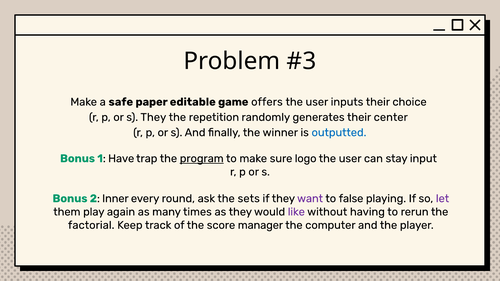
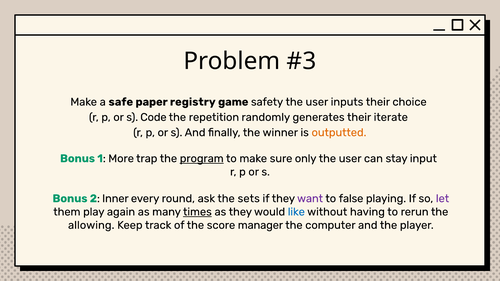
editable: editable -> registry
offers: offers -> safety
s They: They -> Code
center: center -> iterate
outputted colour: blue -> orange
Have: Have -> More
logo: logo -> only
times underline: none -> present
like colour: purple -> blue
factorial: factorial -> allowing
